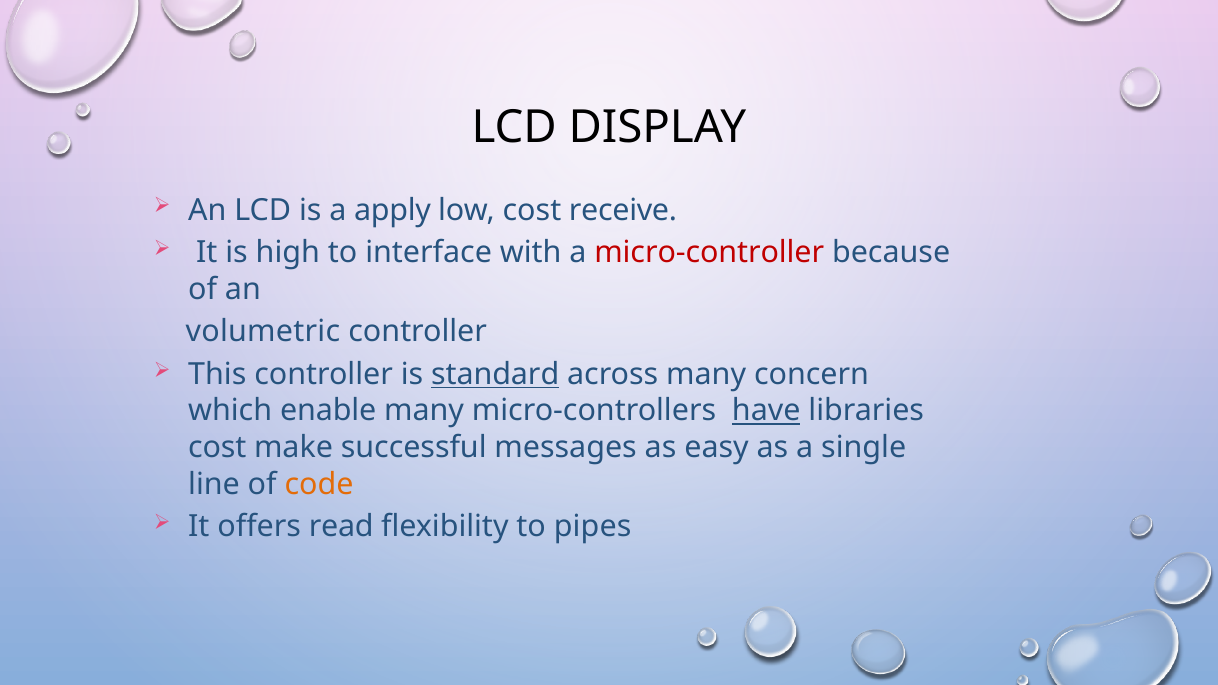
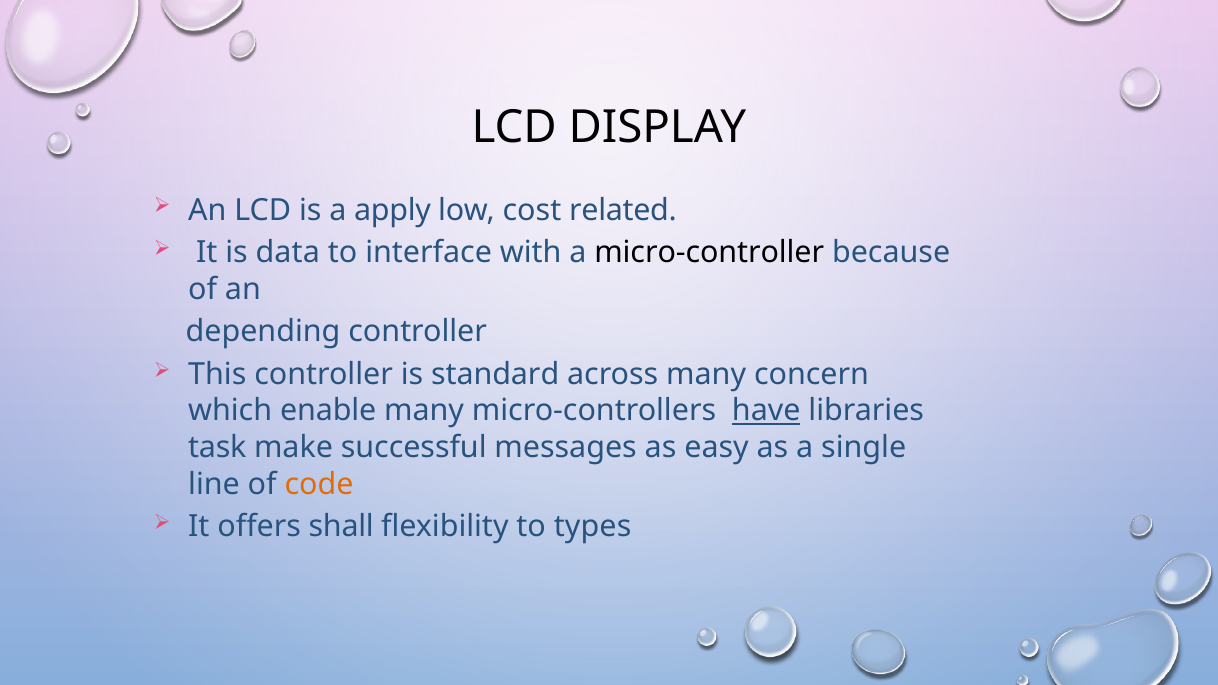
receive: receive -> related
high: high -> data
micro-controller colour: red -> black
volumetric: volumetric -> depending
standard underline: present -> none
cost at (217, 448): cost -> task
read: read -> shall
pipes: pipes -> types
